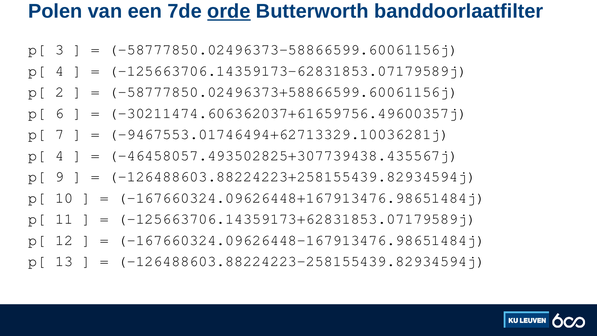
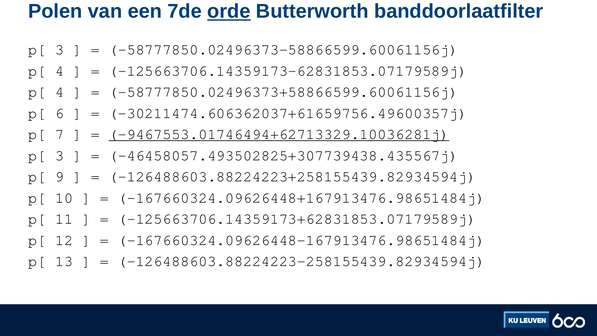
2 at (60, 92): 2 -> 4
-9467553.01746494+62713329.10036281j underline: none -> present
4 at (60, 155): 4 -> 3
